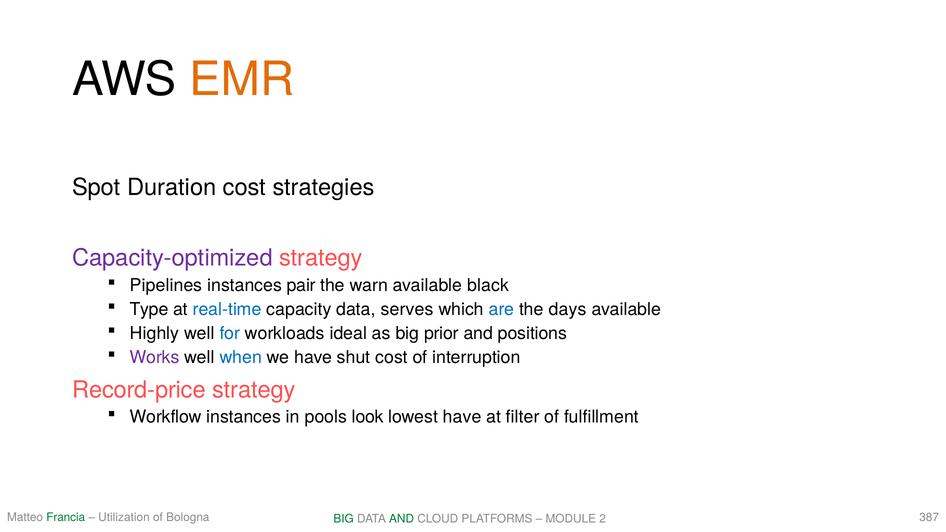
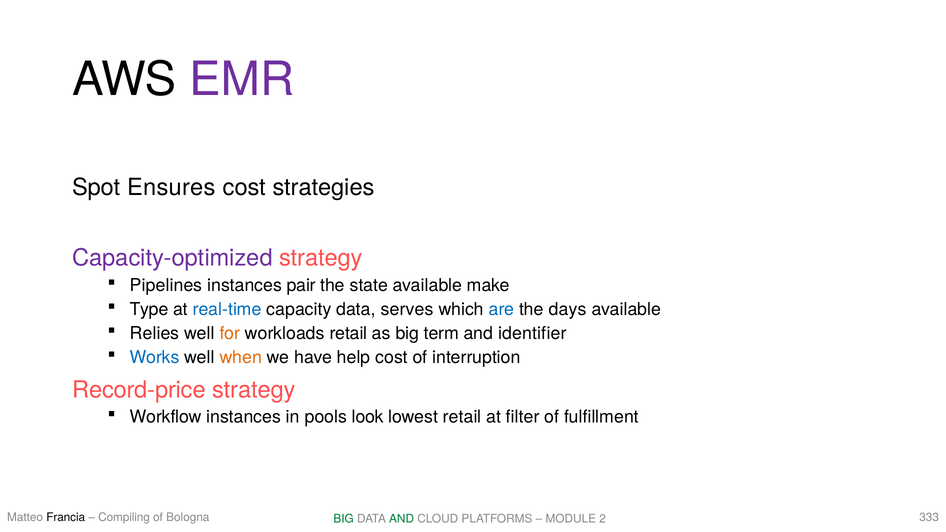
EMR colour: orange -> purple
Duration: Duration -> Ensures
warn: warn -> state
black: black -> make
Highly: Highly -> Relies
for colour: blue -> orange
workloads ideal: ideal -> retail
prior: prior -> term
positions: positions -> identifier
Works colour: purple -> blue
when colour: blue -> orange
shut: shut -> help
lowest have: have -> retail
Francia colour: green -> black
Utilization: Utilization -> Compiling
387: 387 -> 333
